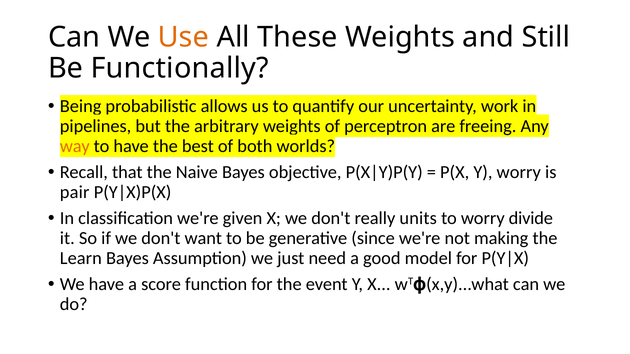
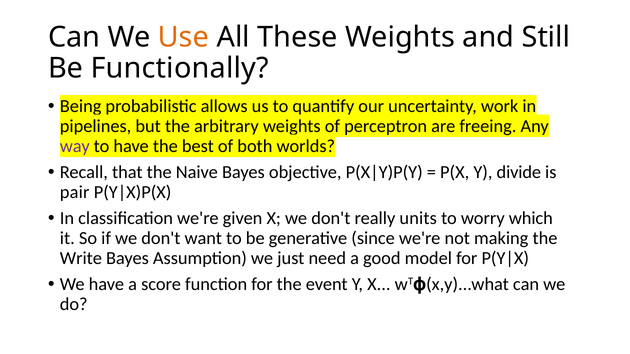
way colour: orange -> purple
Y worry: worry -> divide
divide: divide -> which
Learn: Learn -> Write
